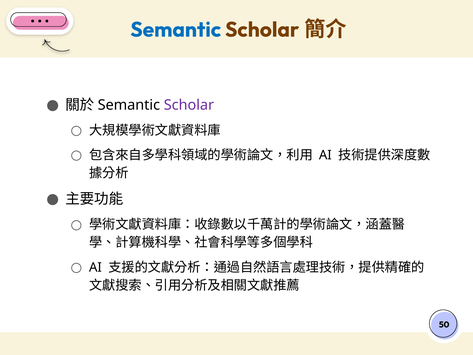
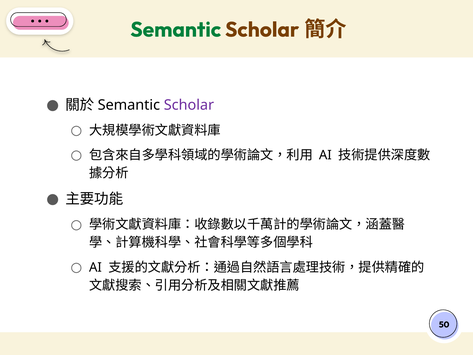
Semantic at (176, 30) colour: blue -> green
